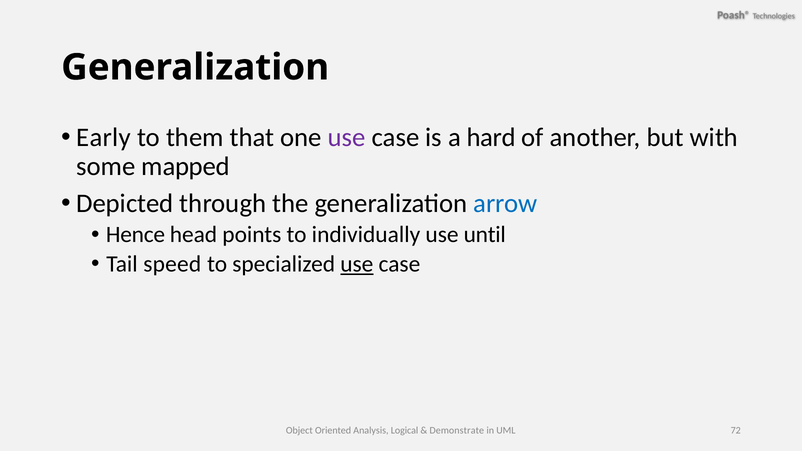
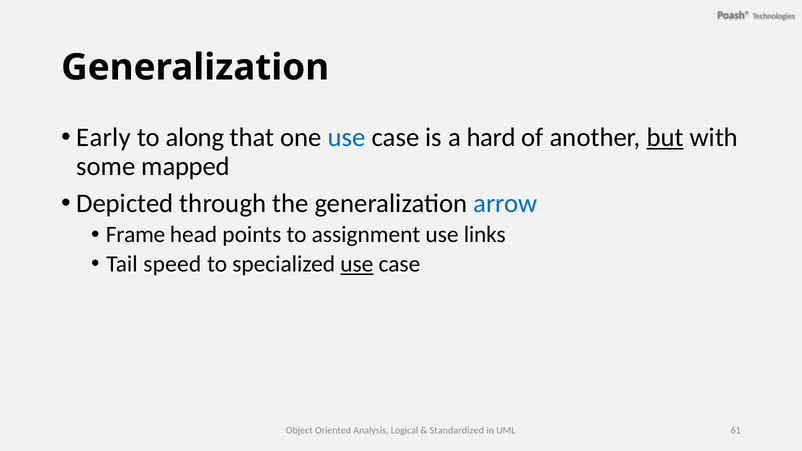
them: them -> along
use at (347, 137) colour: purple -> blue
but underline: none -> present
Hence: Hence -> Frame
individually: individually -> assignment
until: until -> links
Demonstrate: Demonstrate -> Standardized
72: 72 -> 61
